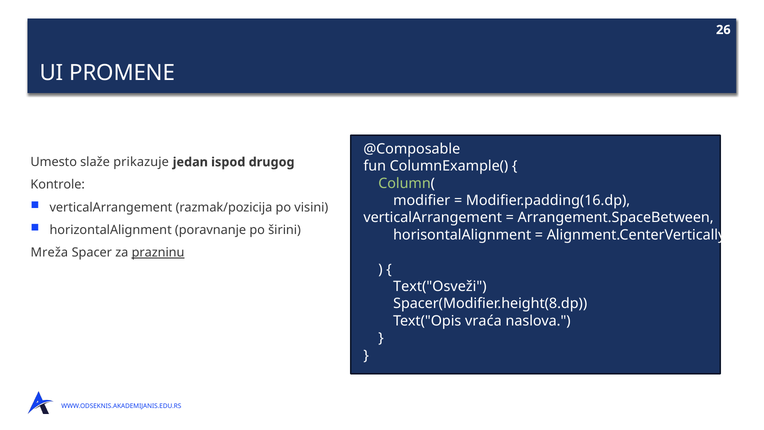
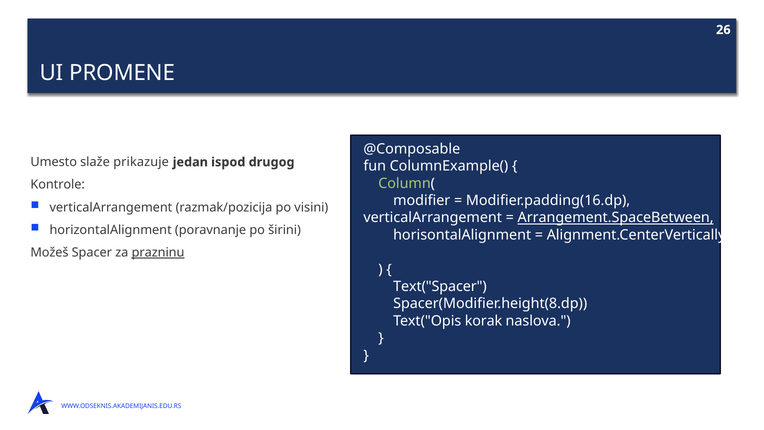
Arrangement.SpaceBetween underline: none -> present
Mreža: Mreža -> Možeš
Text("Osveži: Text("Osveži -> Text("Spacer
vraća: vraća -> korak
